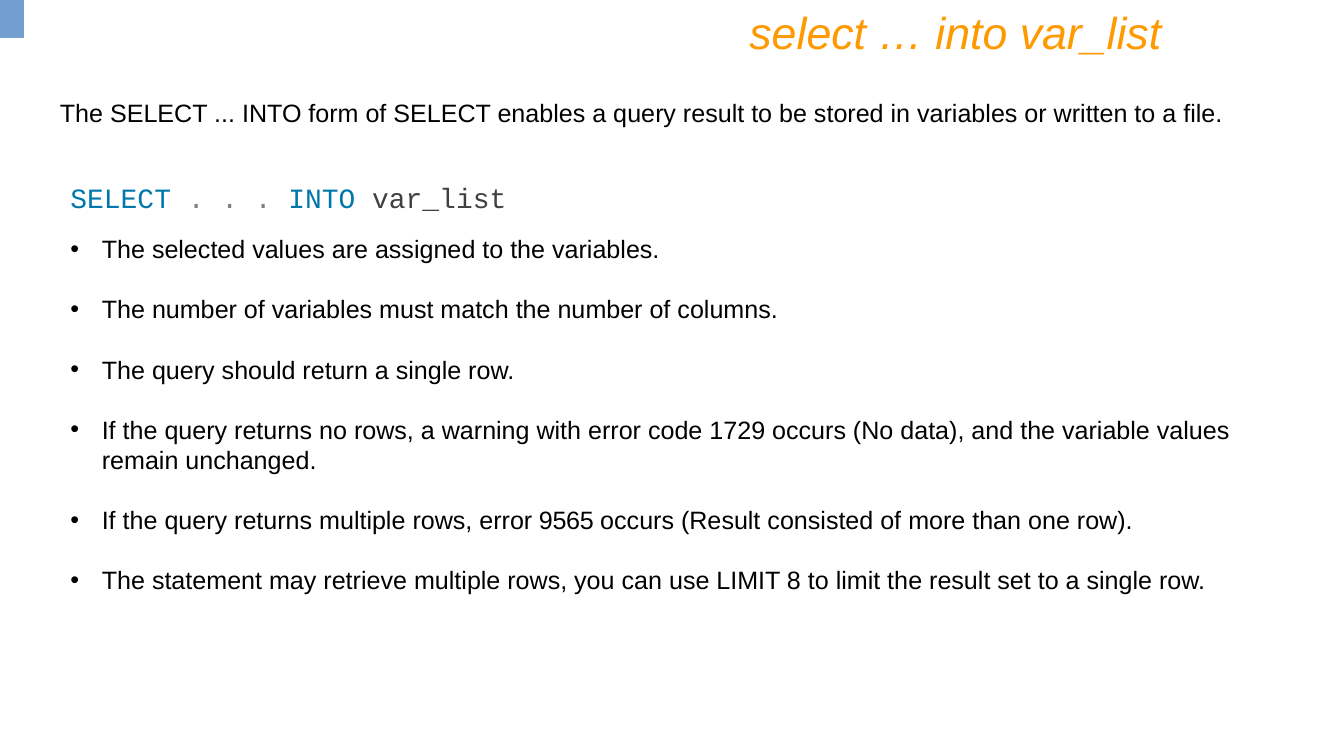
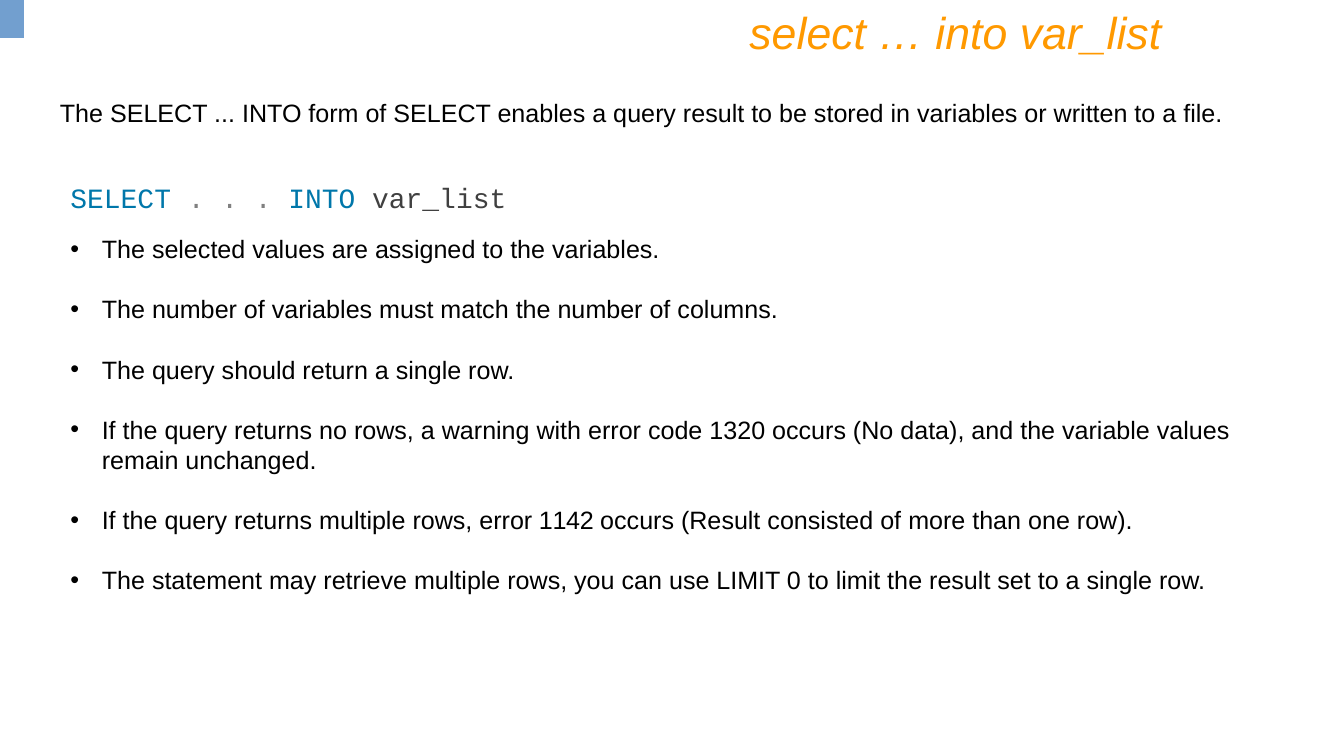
1729: 1729 -> 1320
9565: 9565 -> 1142
8: 8 -> 0
